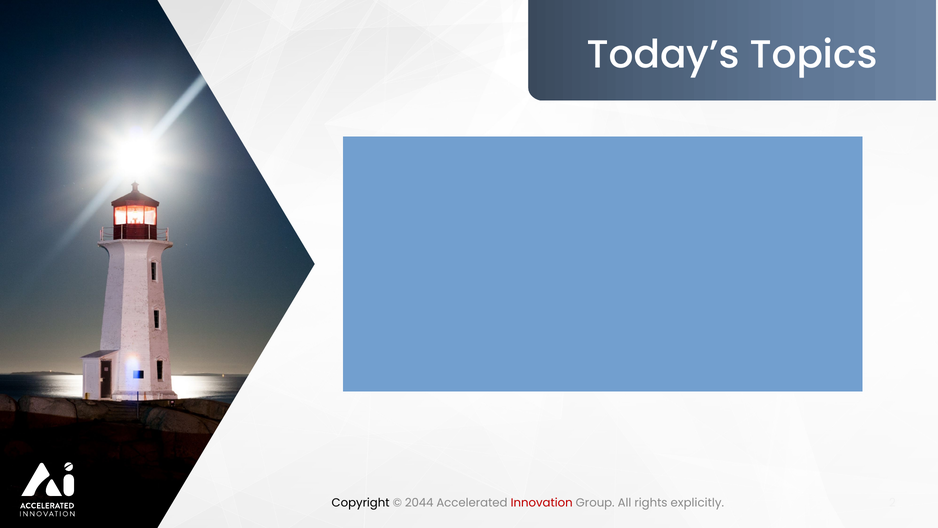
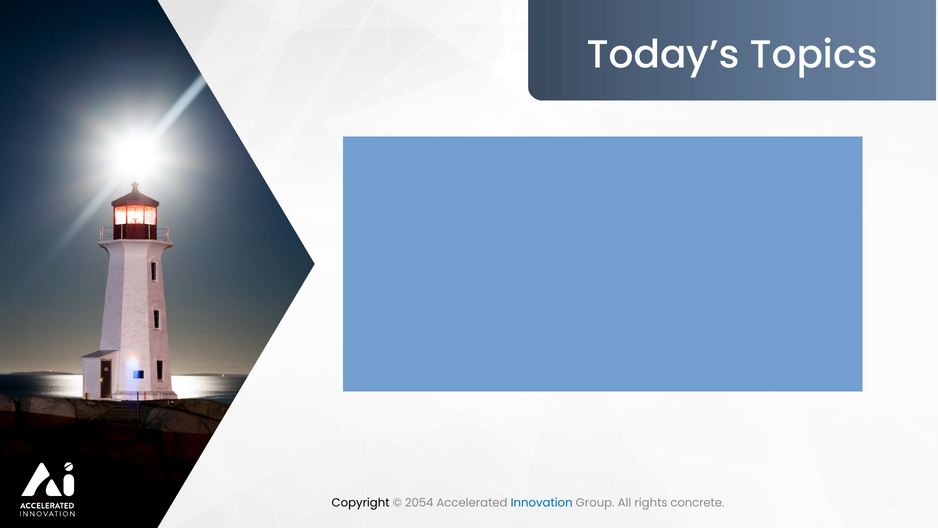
2044: 2044 -> 2054
Innovation colour: red -> blue
explicitly: explicitly -> concrete
